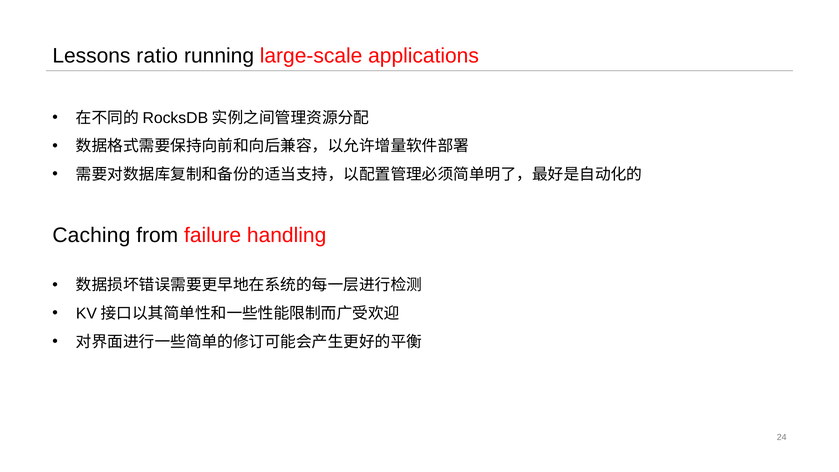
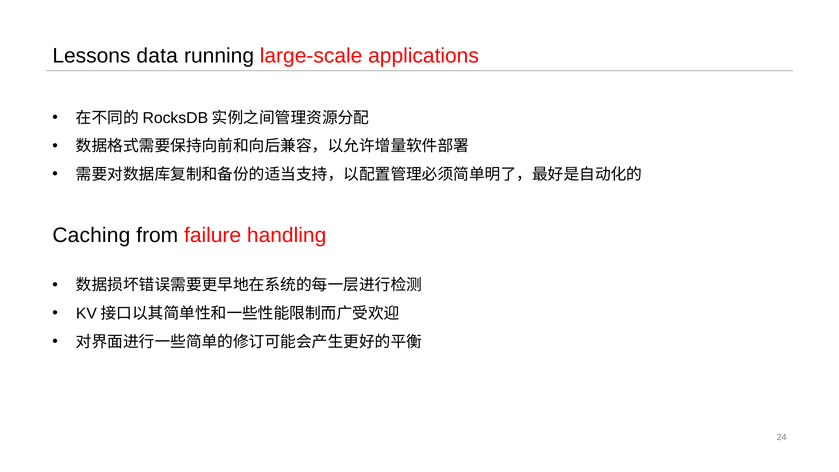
ratio: ratio -> data
